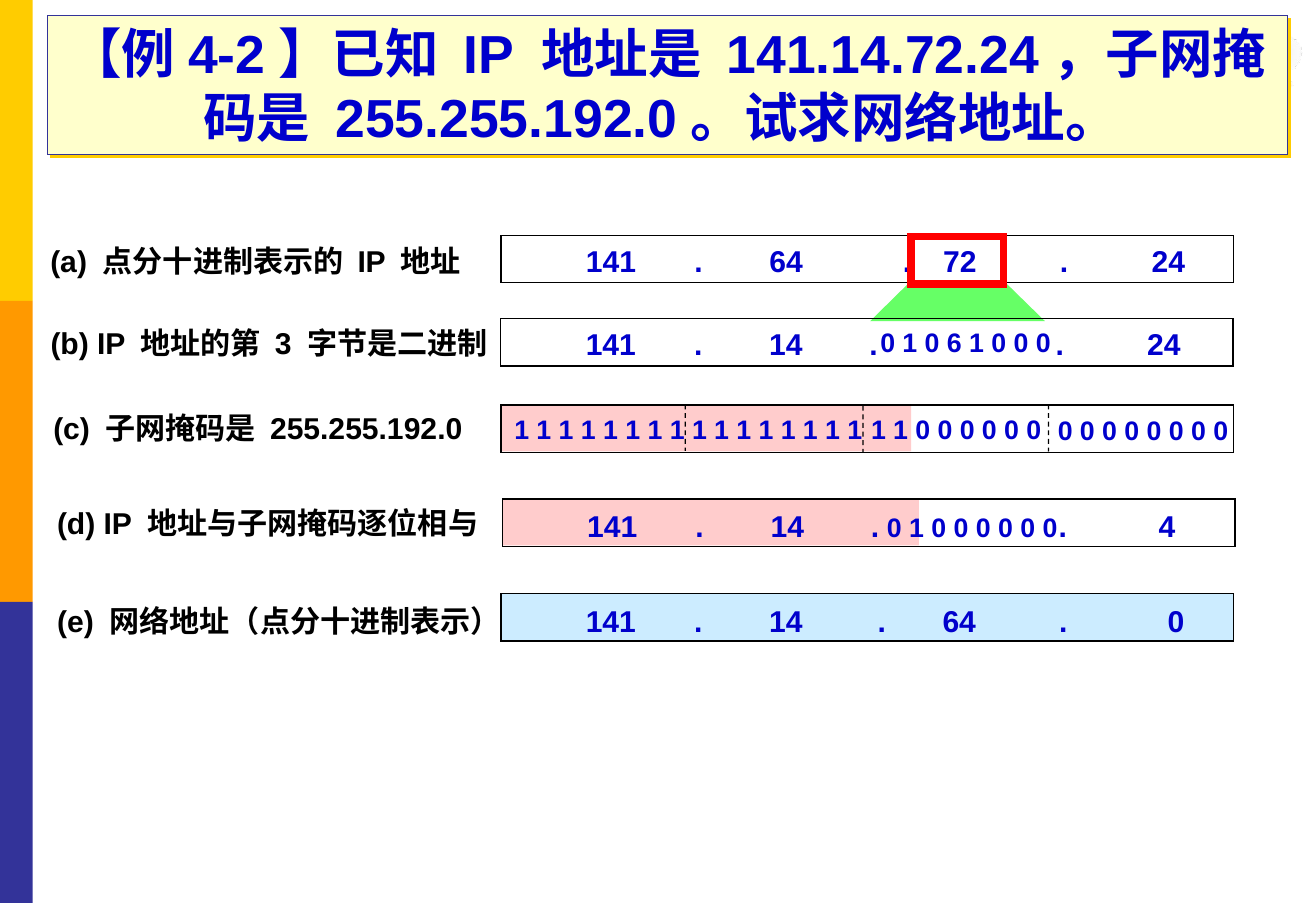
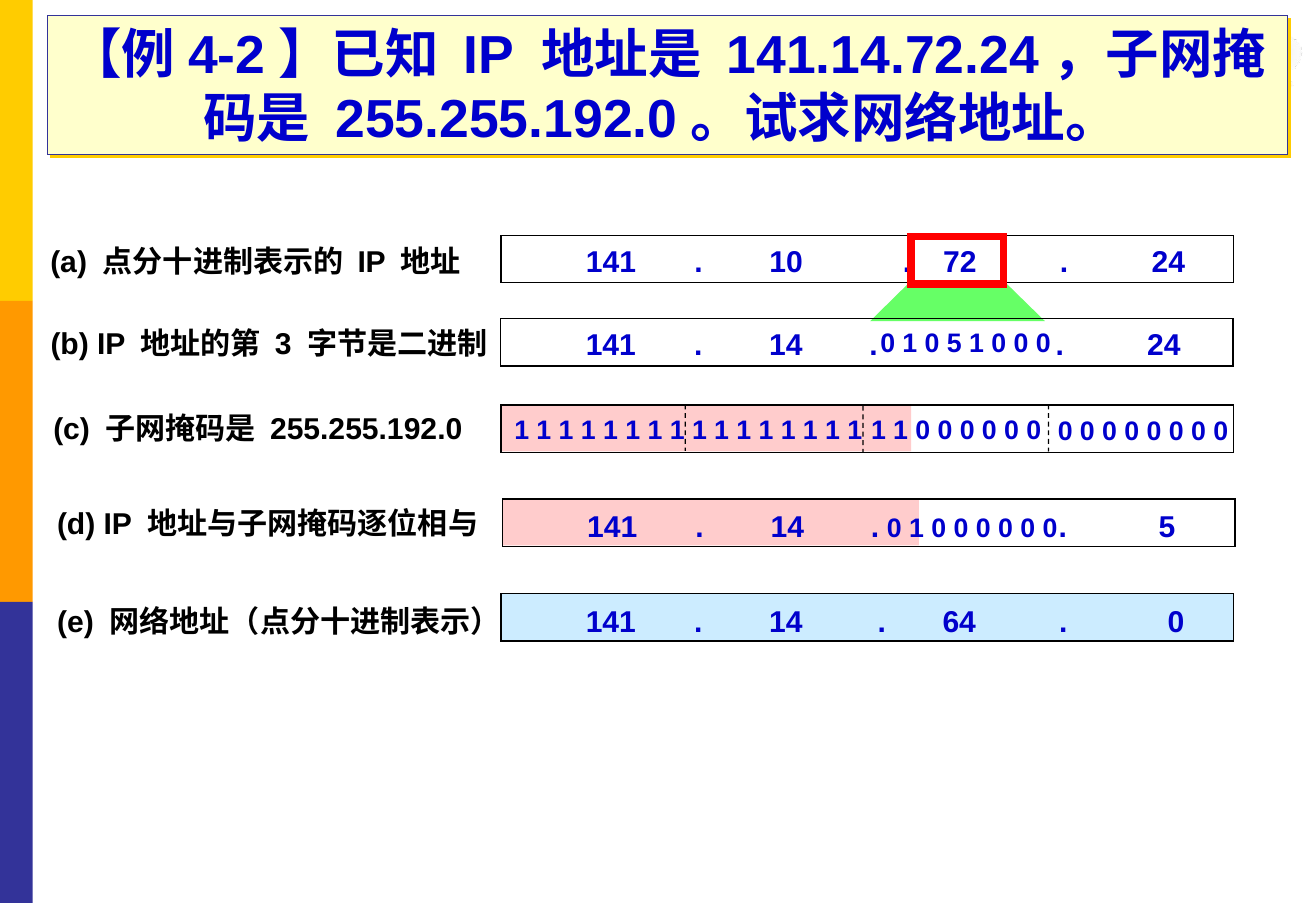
64 at (786, 262): 64 -> 10
0 6: 6 -> 5
4 at (1167, 528): 4 -> 5
